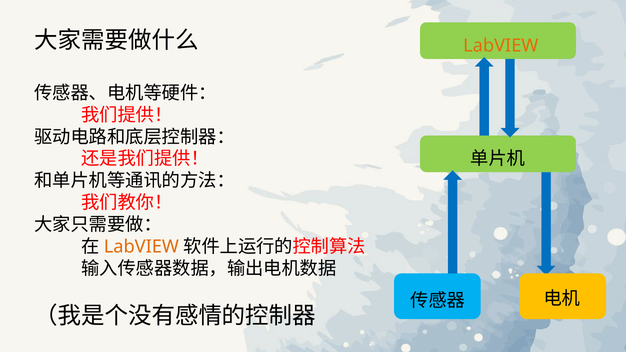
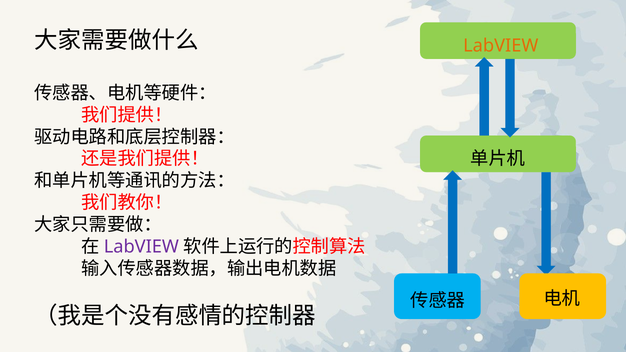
LabVIEW at (141, 247) colour: orange -> purple
